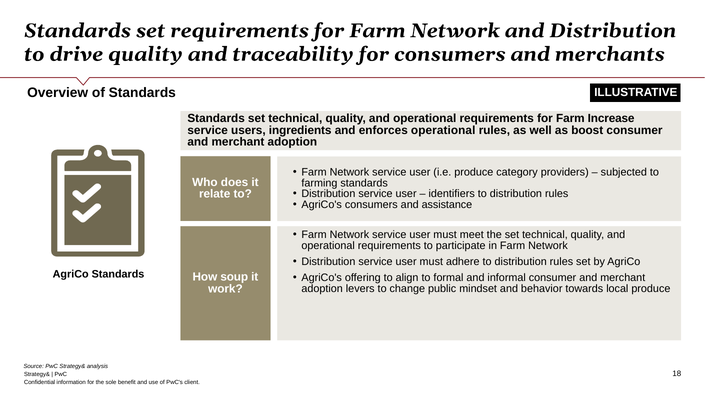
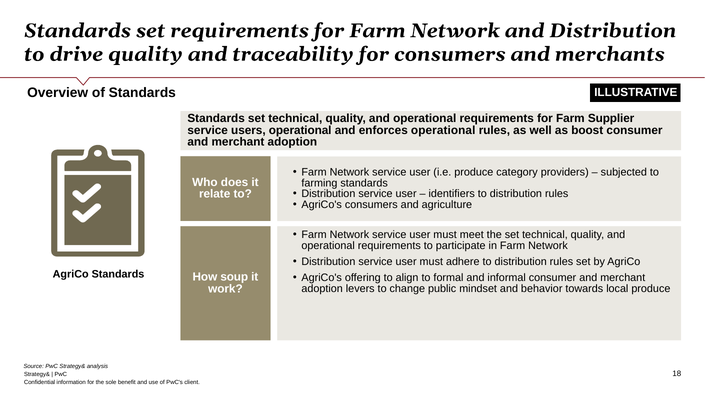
Increase: Increase -> Supplier
users ingredients: ingredients -> operational
assistance: assistance -> agriculture
